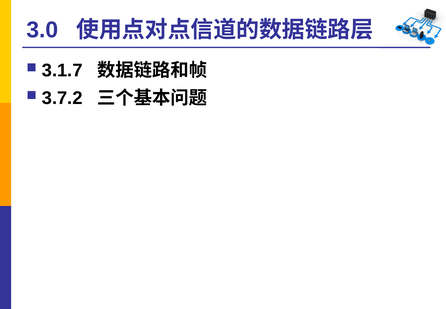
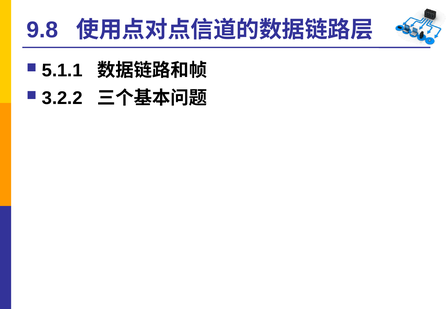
3.0: 3.0 -> 9.8
3.1.7: 3.1.7 -> 5.1.1
3.7.2: 3.7.2 -> 3.2.2
